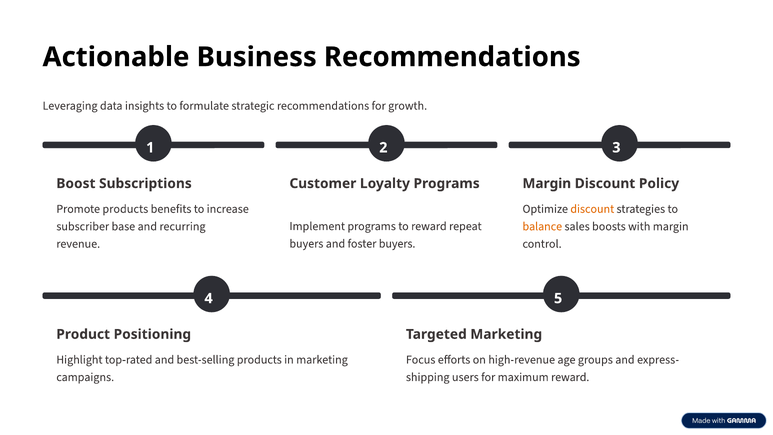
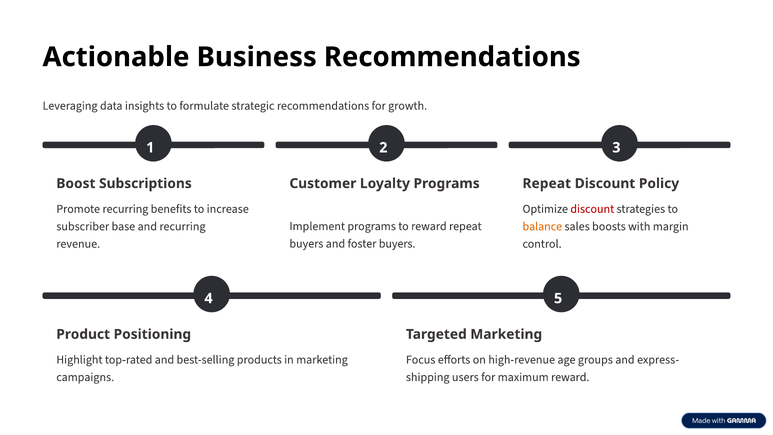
Margin at (547, 183): Margin -> Repeat
Promote products: products -> recurring
discount at (592, 209) colour: orange -> red
